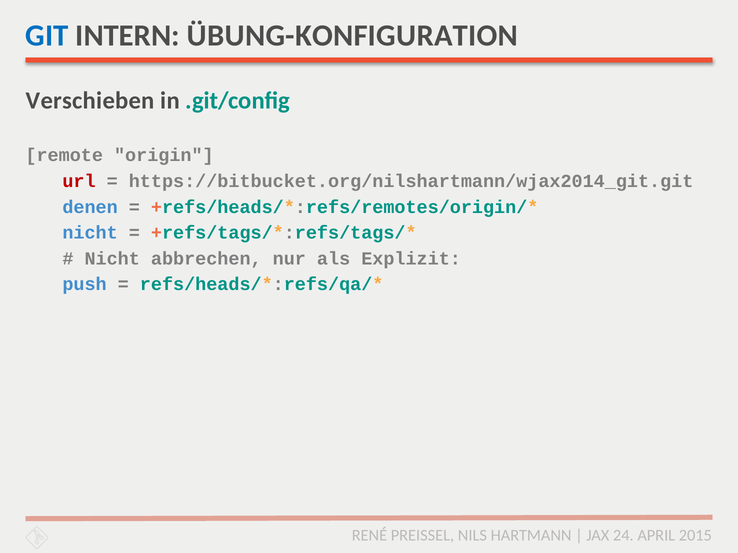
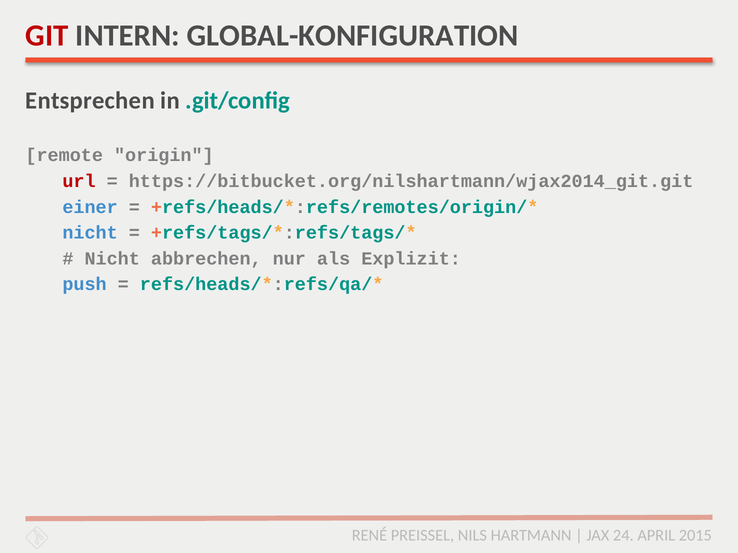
GIT colour: blue -> red
ÜBUNG-KONFIGURATION: ÜBUNG-KONFIGURATION -> GLOBAL-KONFIGURATION
Verschieben: Verschieben -> Entsprechen
denen: denen -> einer
